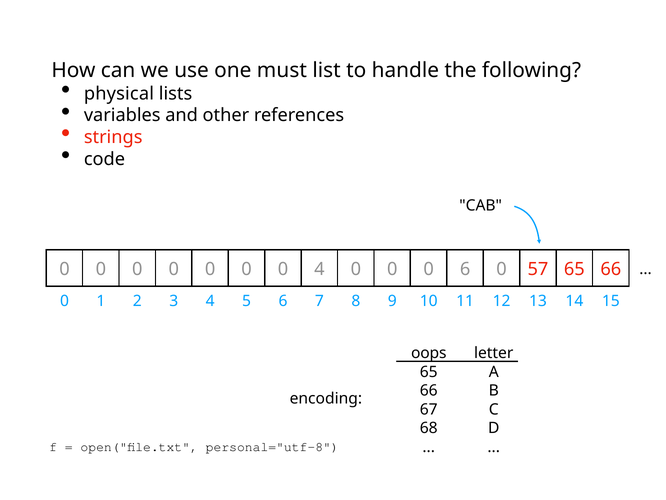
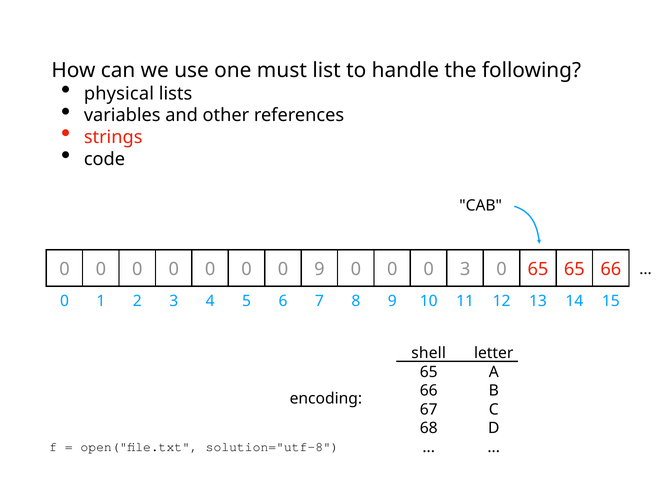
0 4: 4 -> 9
0 6: 6 -> 3
0 57: 57 -> 65
oops: oops -> shell
personal="utf-8: personal="utf-8 -> solution="utf-8
